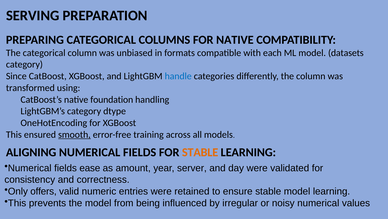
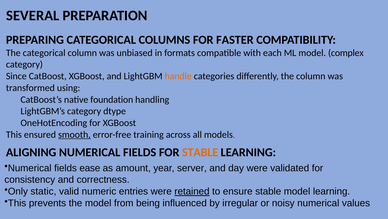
SERVING: SERVING -> SEVERAL
FOR NATIVE: NATIVE -> FASTER
datasets: datasets -> complex
handle colour: blue -> orange
offers: offers -> static
retained underline: none -> present
